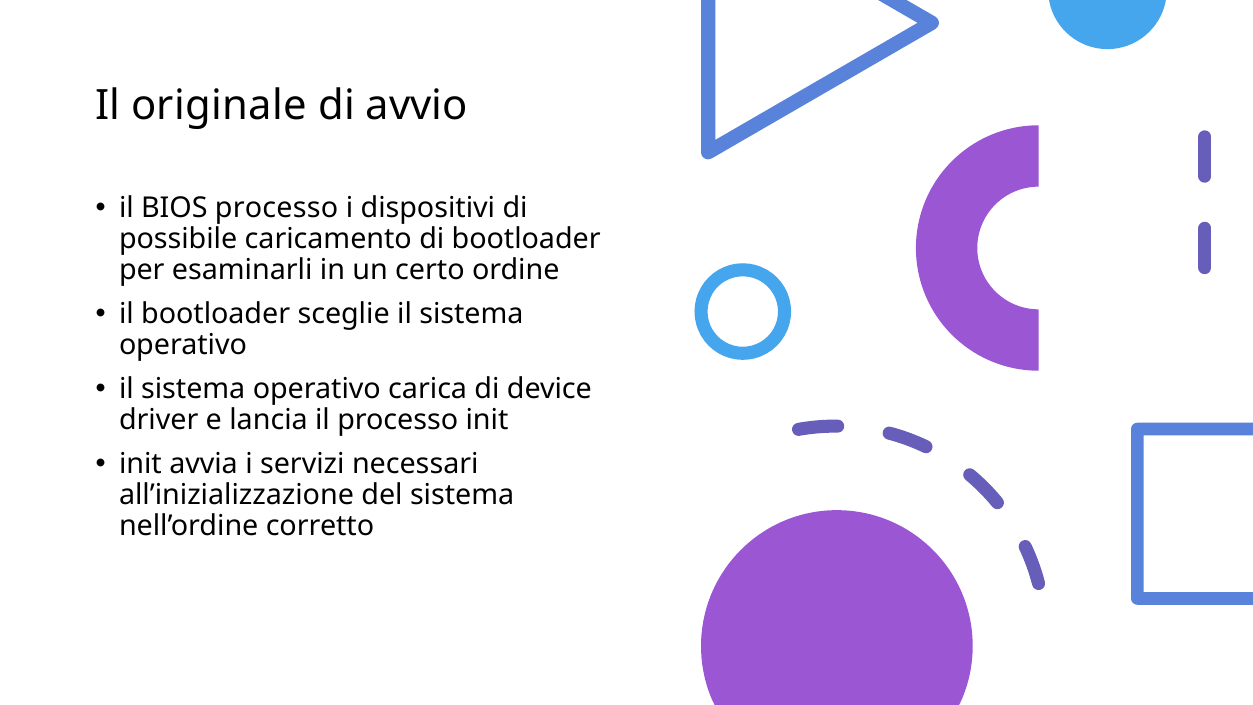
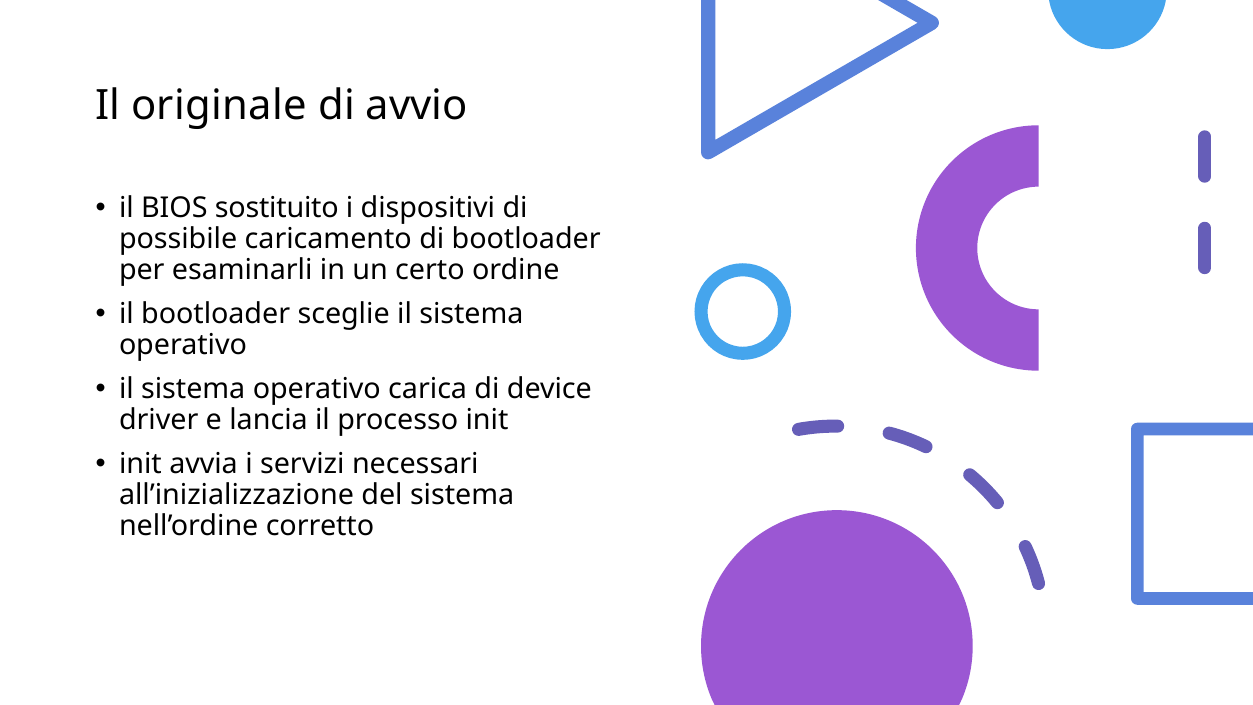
BIOS processo: processo -> sostituito
